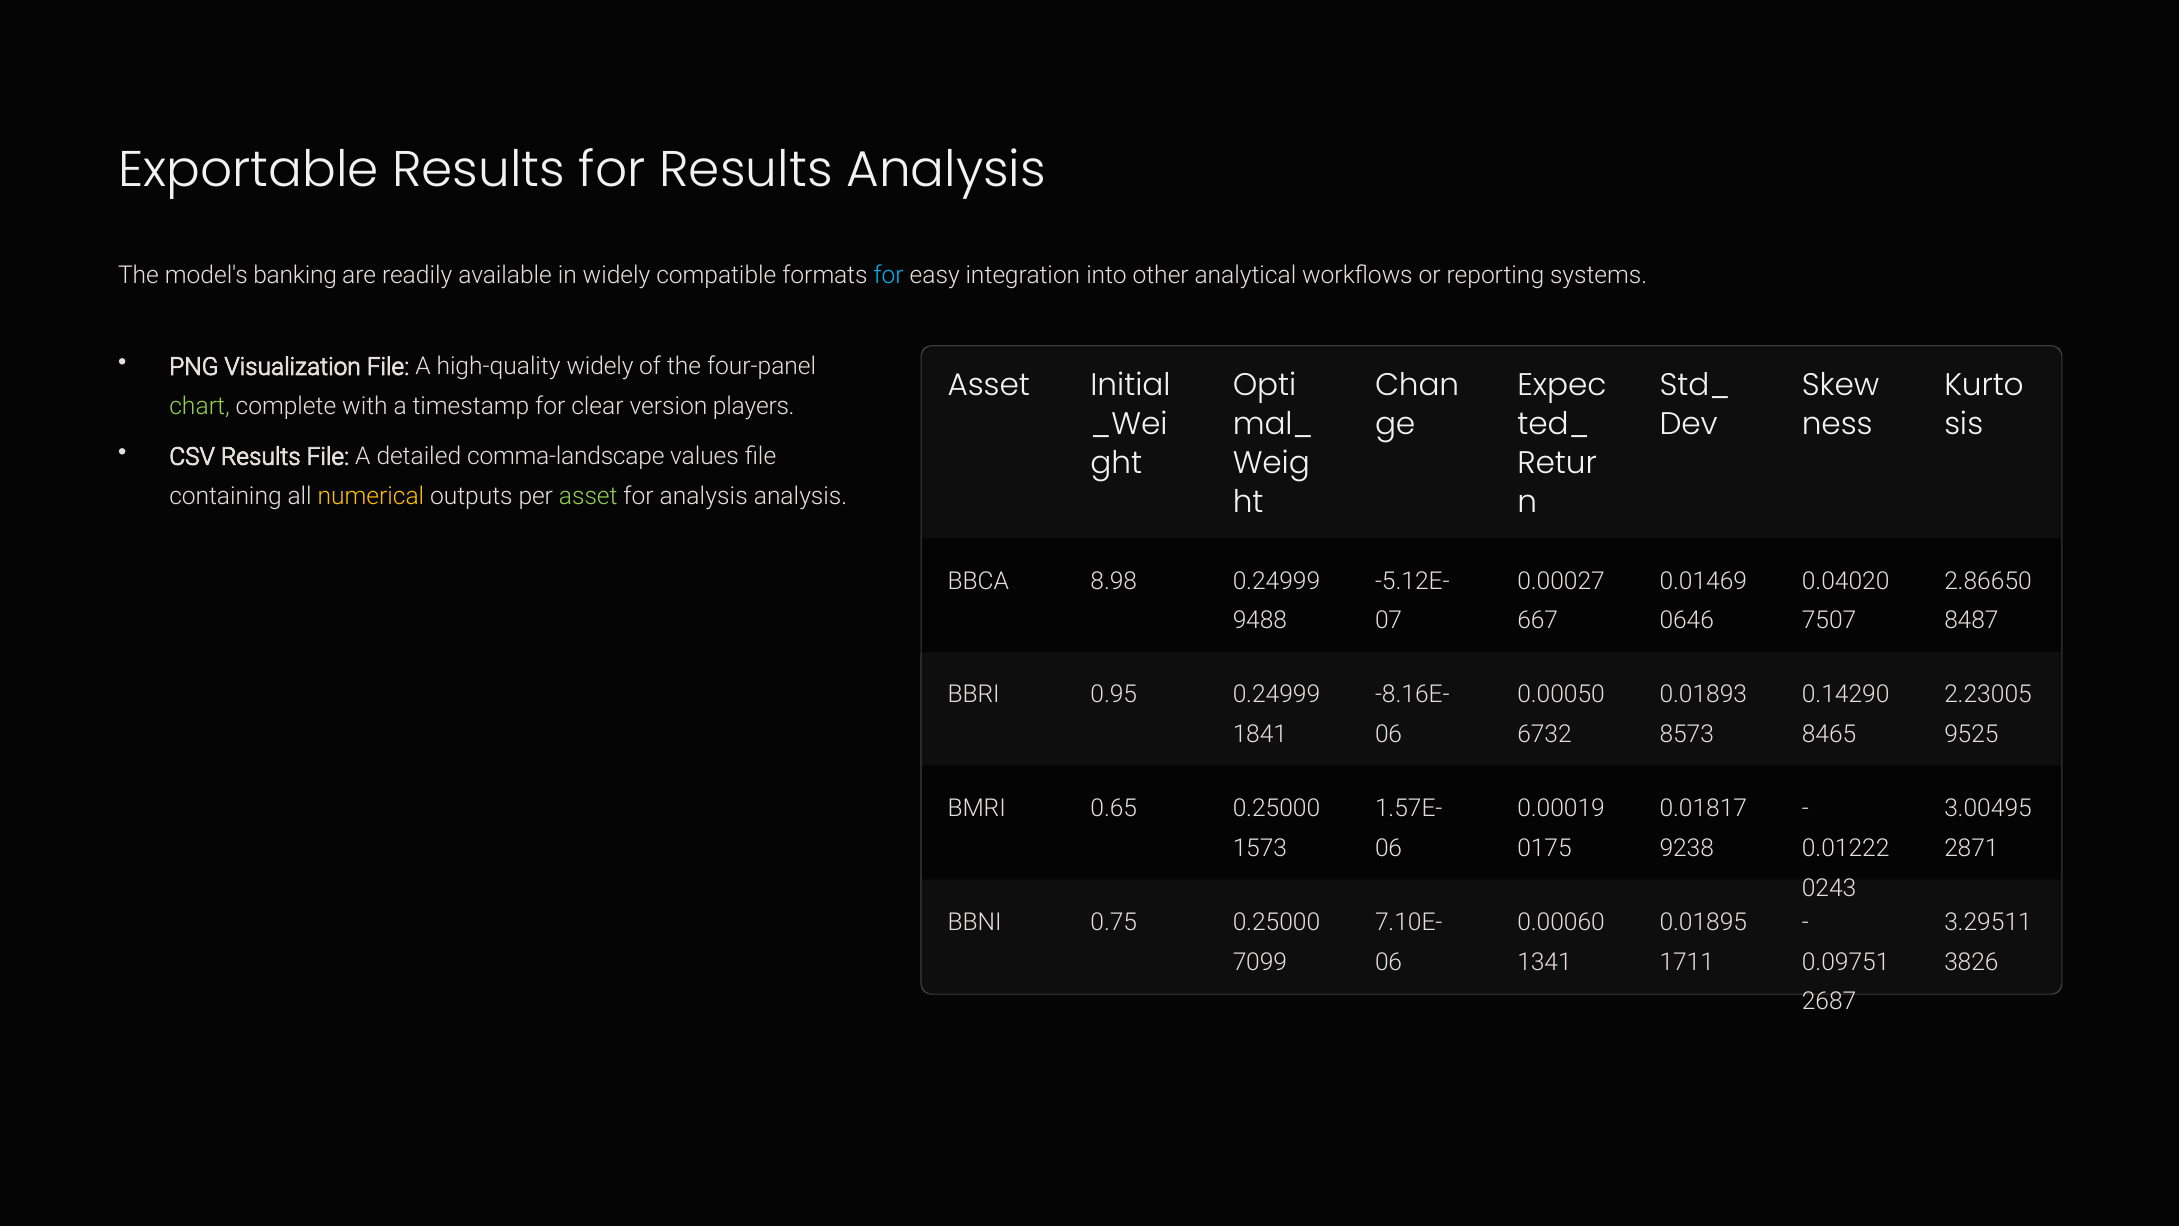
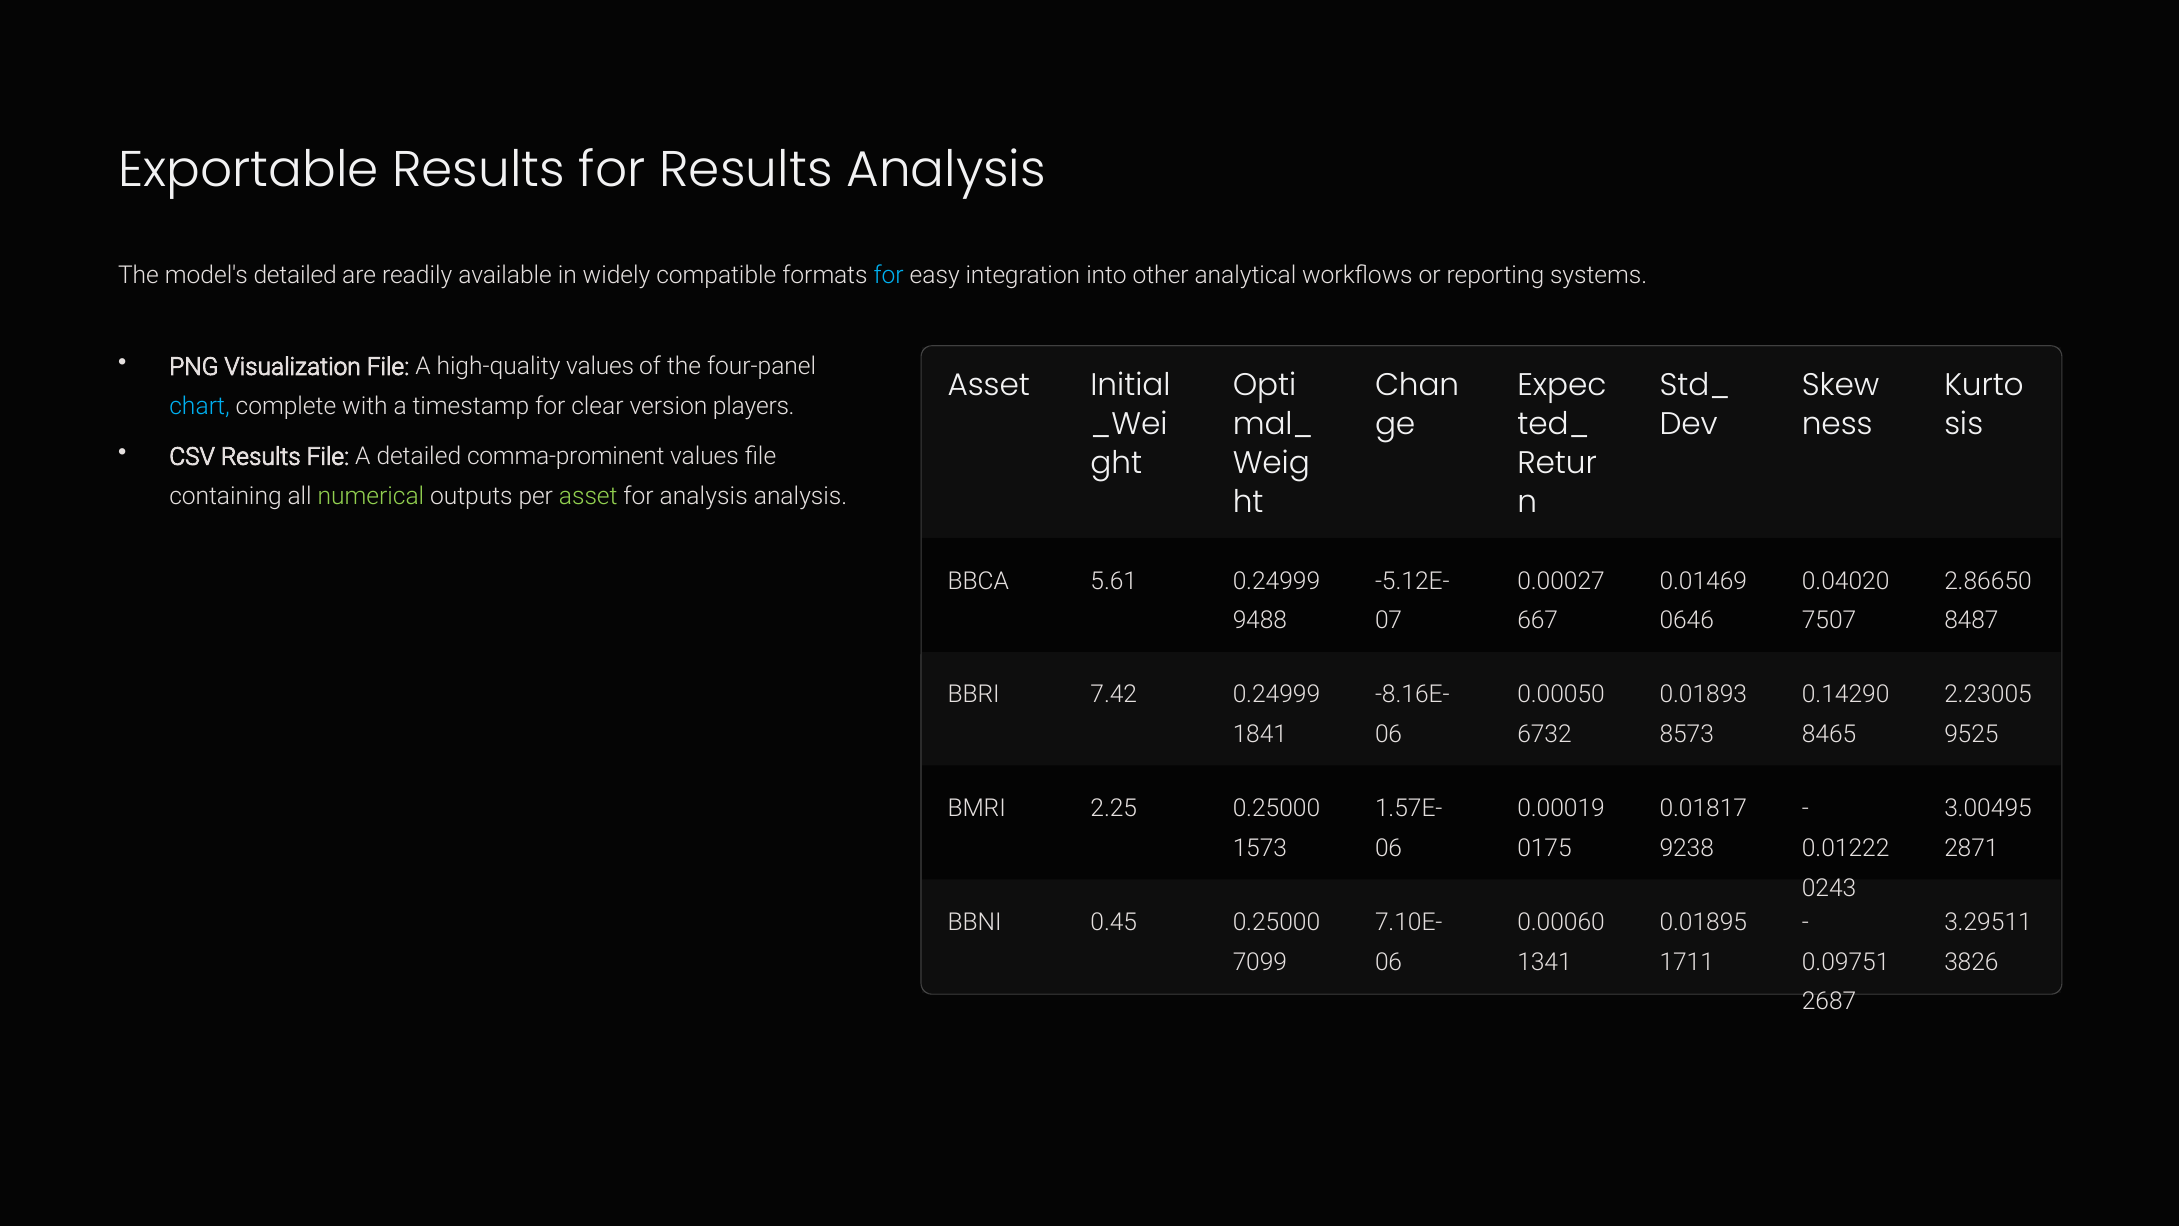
model's banking: banking -> detailed
high-quality widely: widely -> values
chart colour: light green -> light blue
comma-landscape: comma-landscape -> comma-prominent
numerical colour: yellow -> light green
8.98: 8.98 -> 5.61
0.95: 0.95 -> 7.42
0.65: 0.65 -> 2.25
0.75: 0.75 -> 0.45
